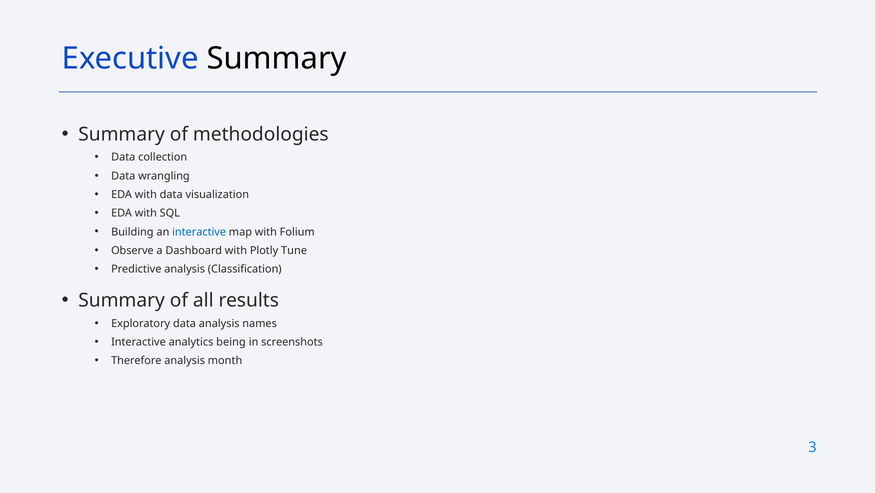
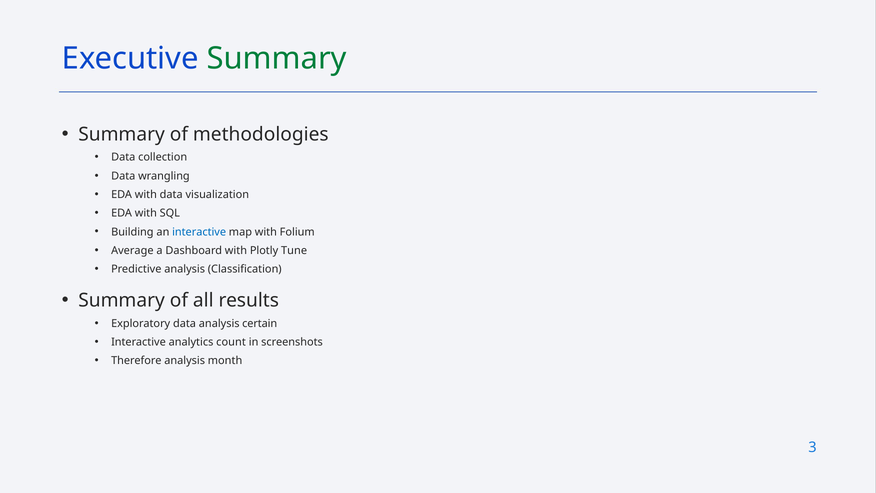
Summary at (277, 59) colour: black -> green
Observe: Observe -> Average
names: names -> certain
being: being -> count
